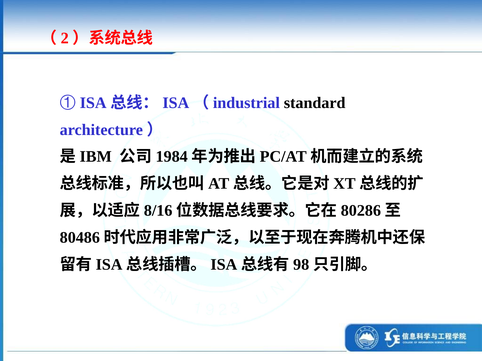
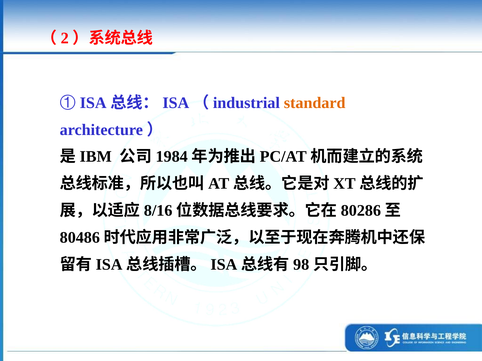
standard colour: black -> orange
